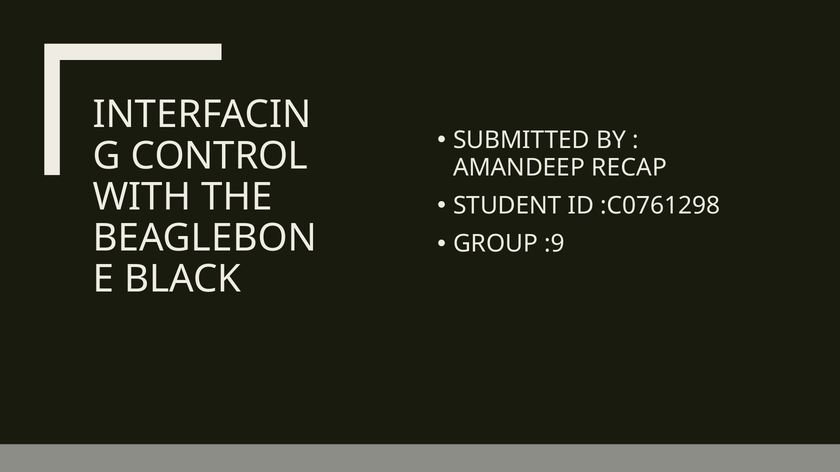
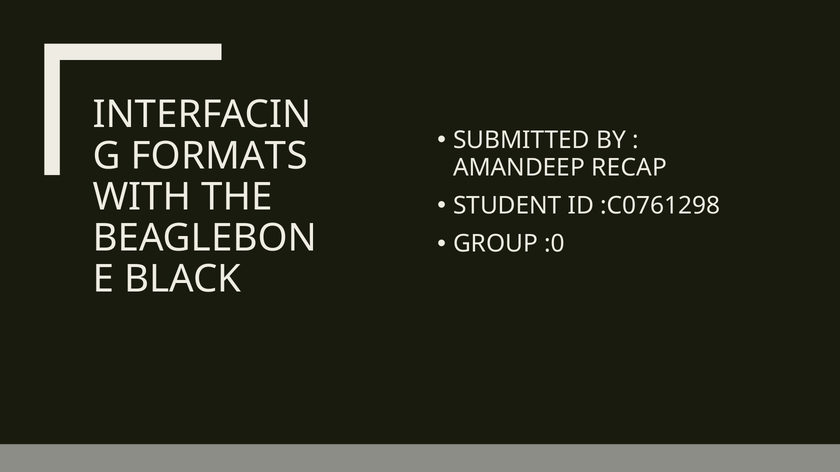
CONTROL: CONTROL -> FORMATS
:9: :9 -> :0
